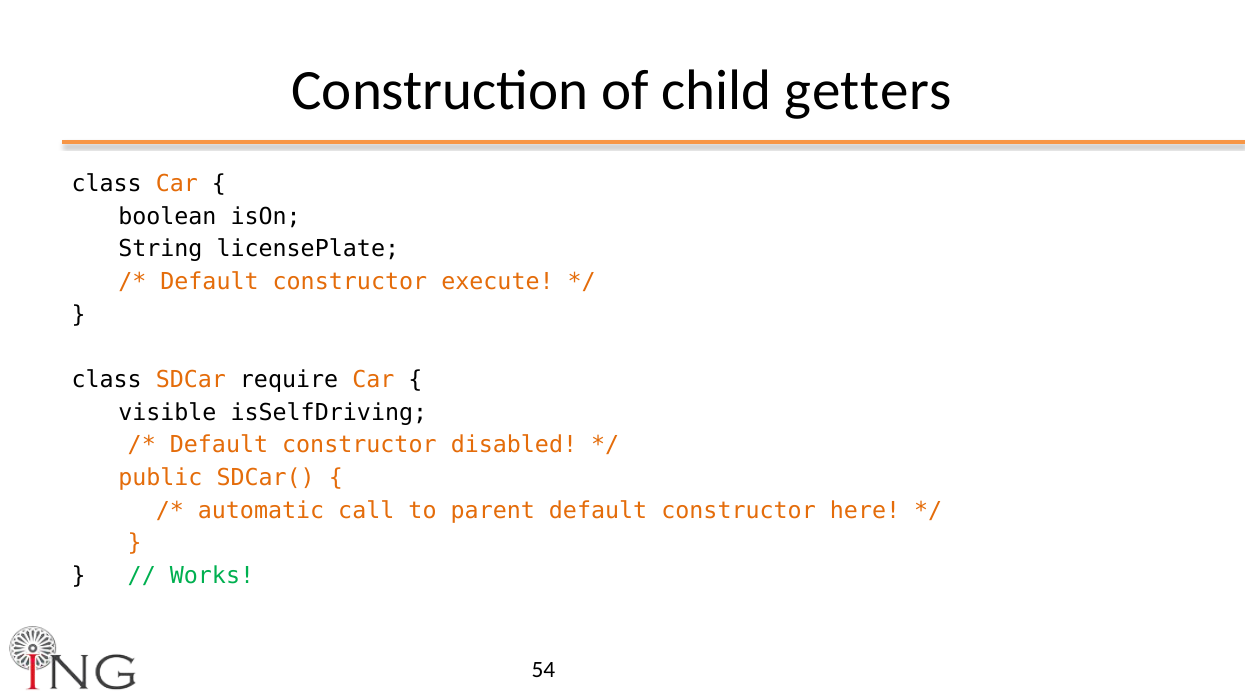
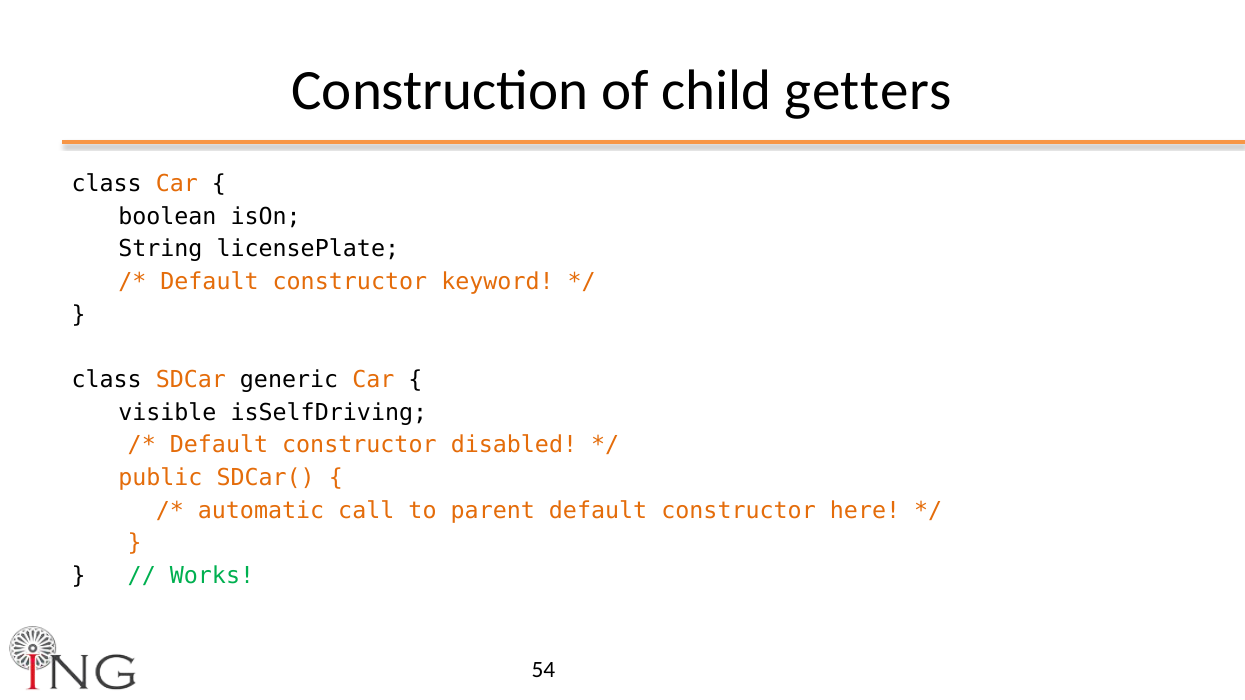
execute: execute -> keyword
require: require -> generic
